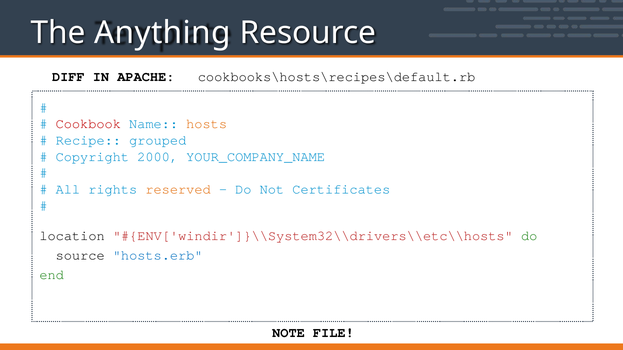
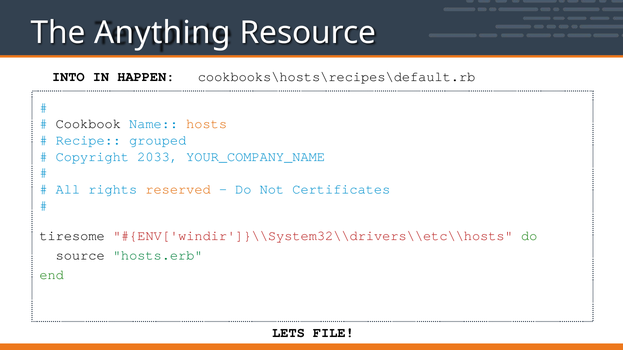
DIFF: DIFF -> INTO
APACHE: APACHE -> HAPPEN
Cookbook colour: red -> black
2000: 2000 -> 2033
location: location -> tiresome
hosts.erb colour: blue -> green
NOTE: NOTE -> LETS
